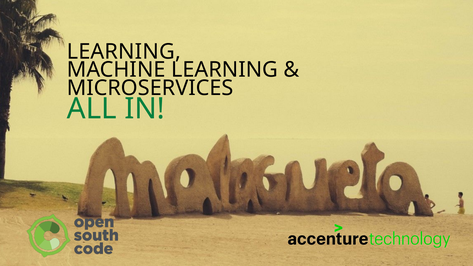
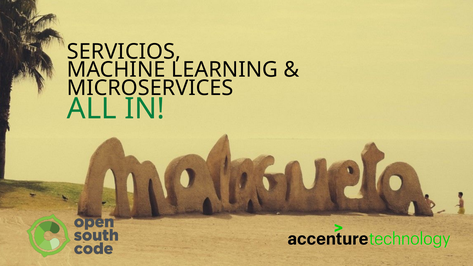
LEARNING at (124, 52): LEARNING -> SERVICIOS
